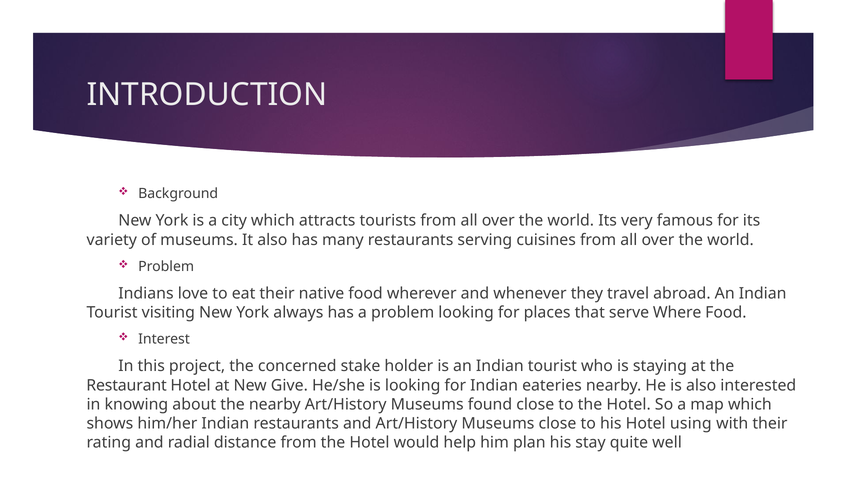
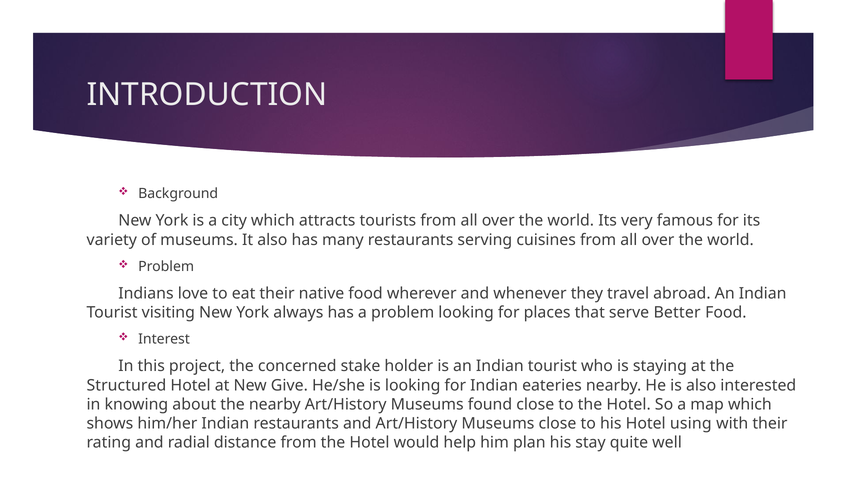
Where: Where -> Better
Restaurant: Restaurant -> Structured
